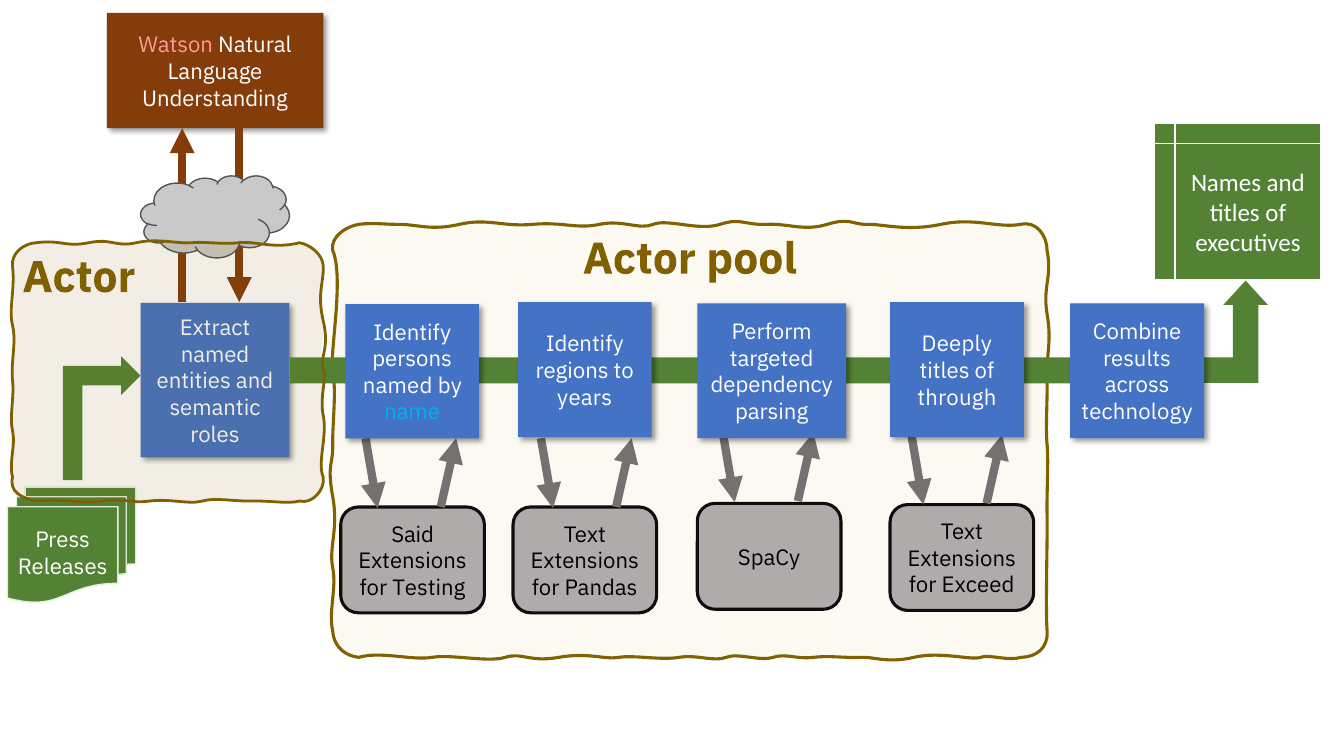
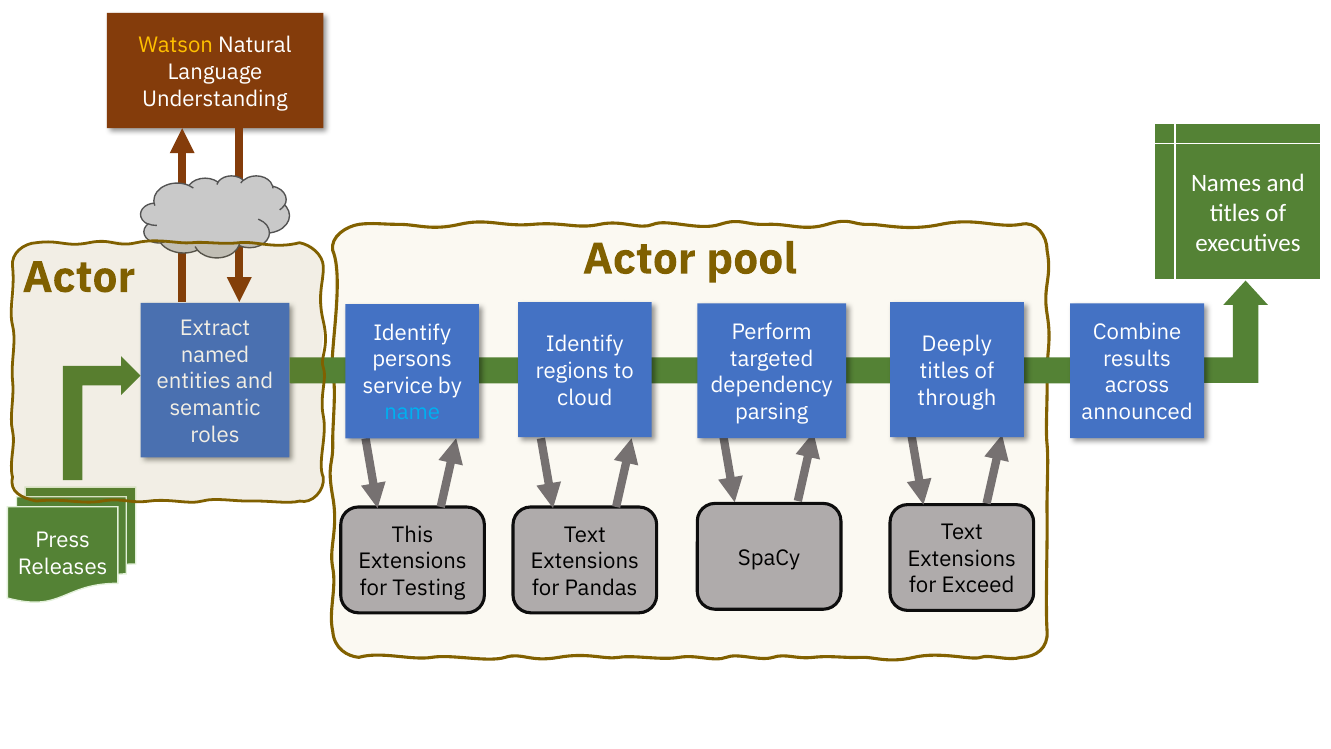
Watson colour: pink -> yellow
named at (398, 386): named -> service
years: years -> cloud
technology: technology -> announced
Said: Said -> This
